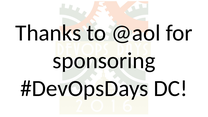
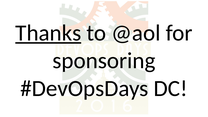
Thanks underline: none -> present
